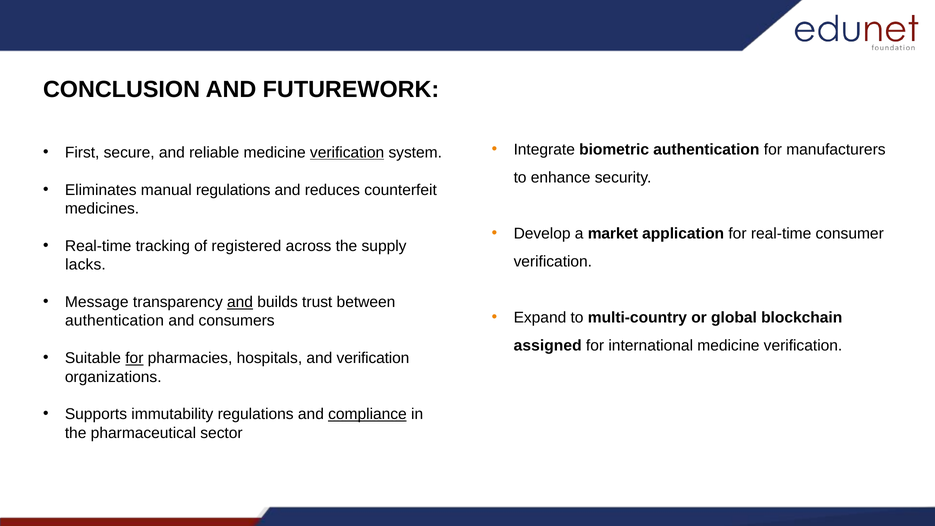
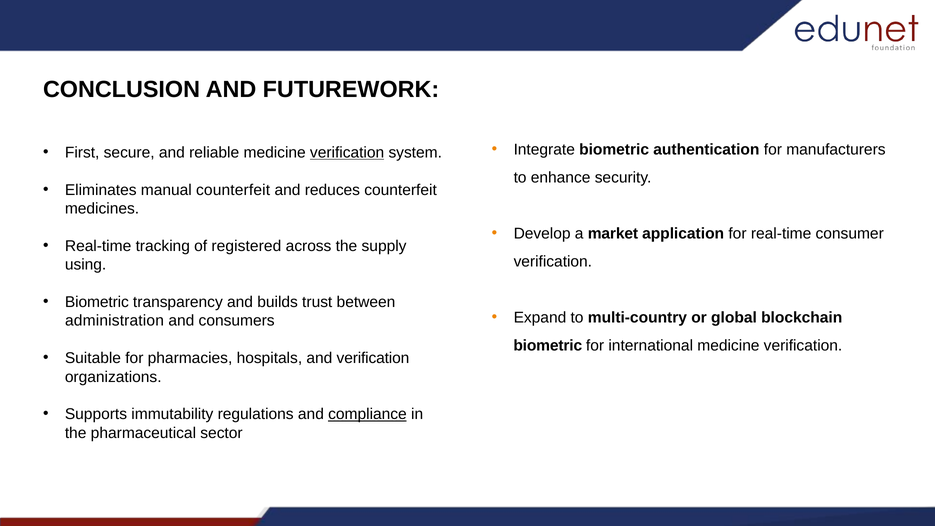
manual regulations: regulations -> counterfeit
lacks: lacks -> using
Message at (97, 302): Message -> Biometric
and at (240, 302) underline: present -> none
authentication at (114, 321): authentication -> administration
assigned at (548, 346): assigned -> biometric
for at (134, 358) underline: present -> none
